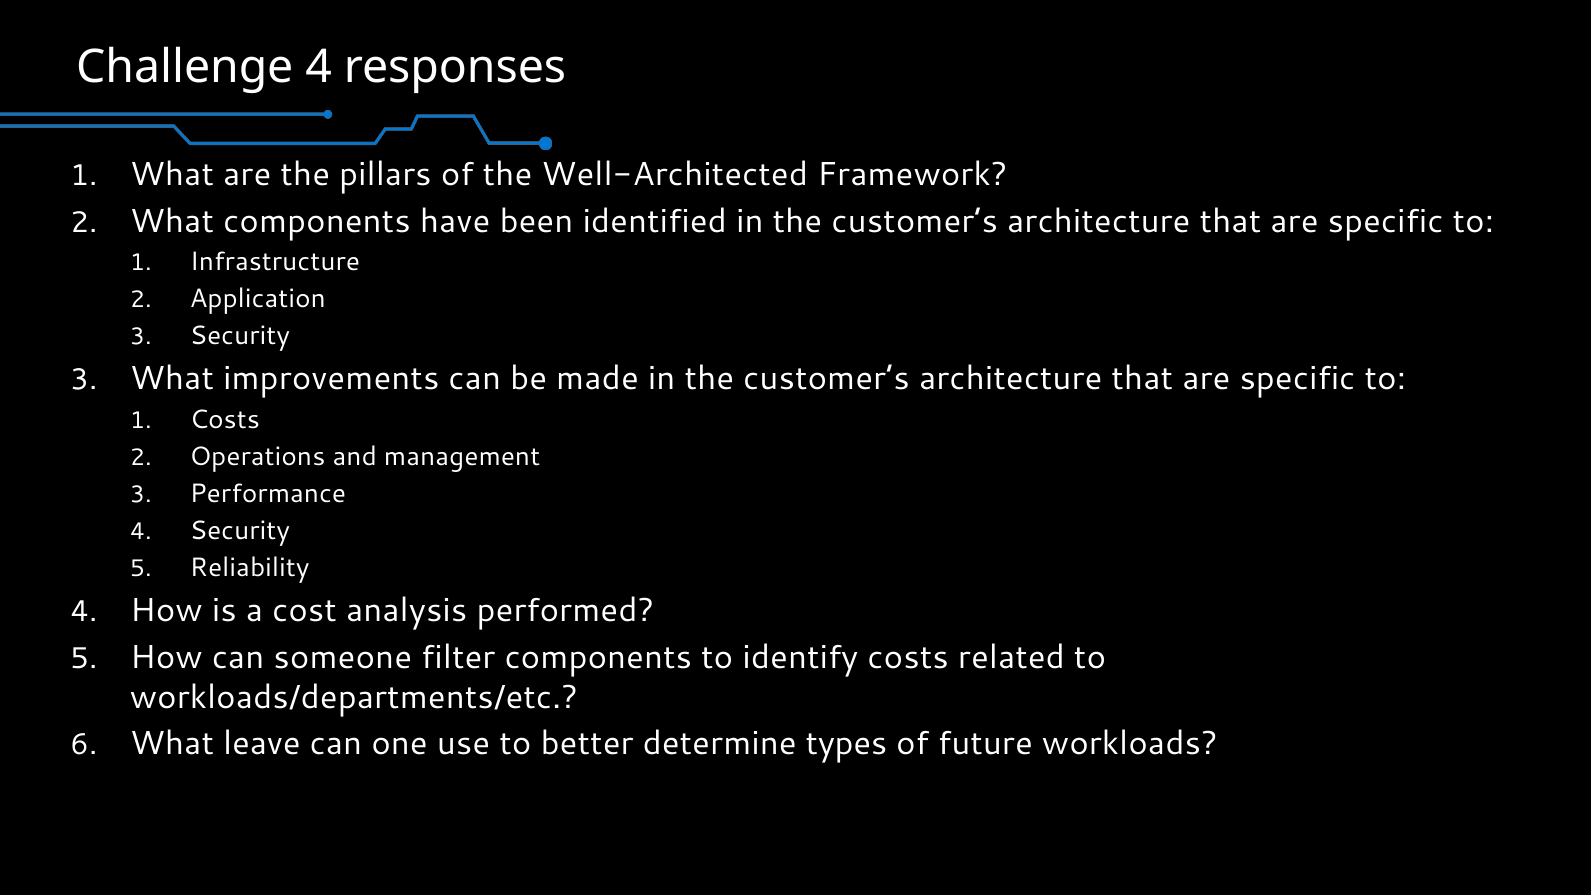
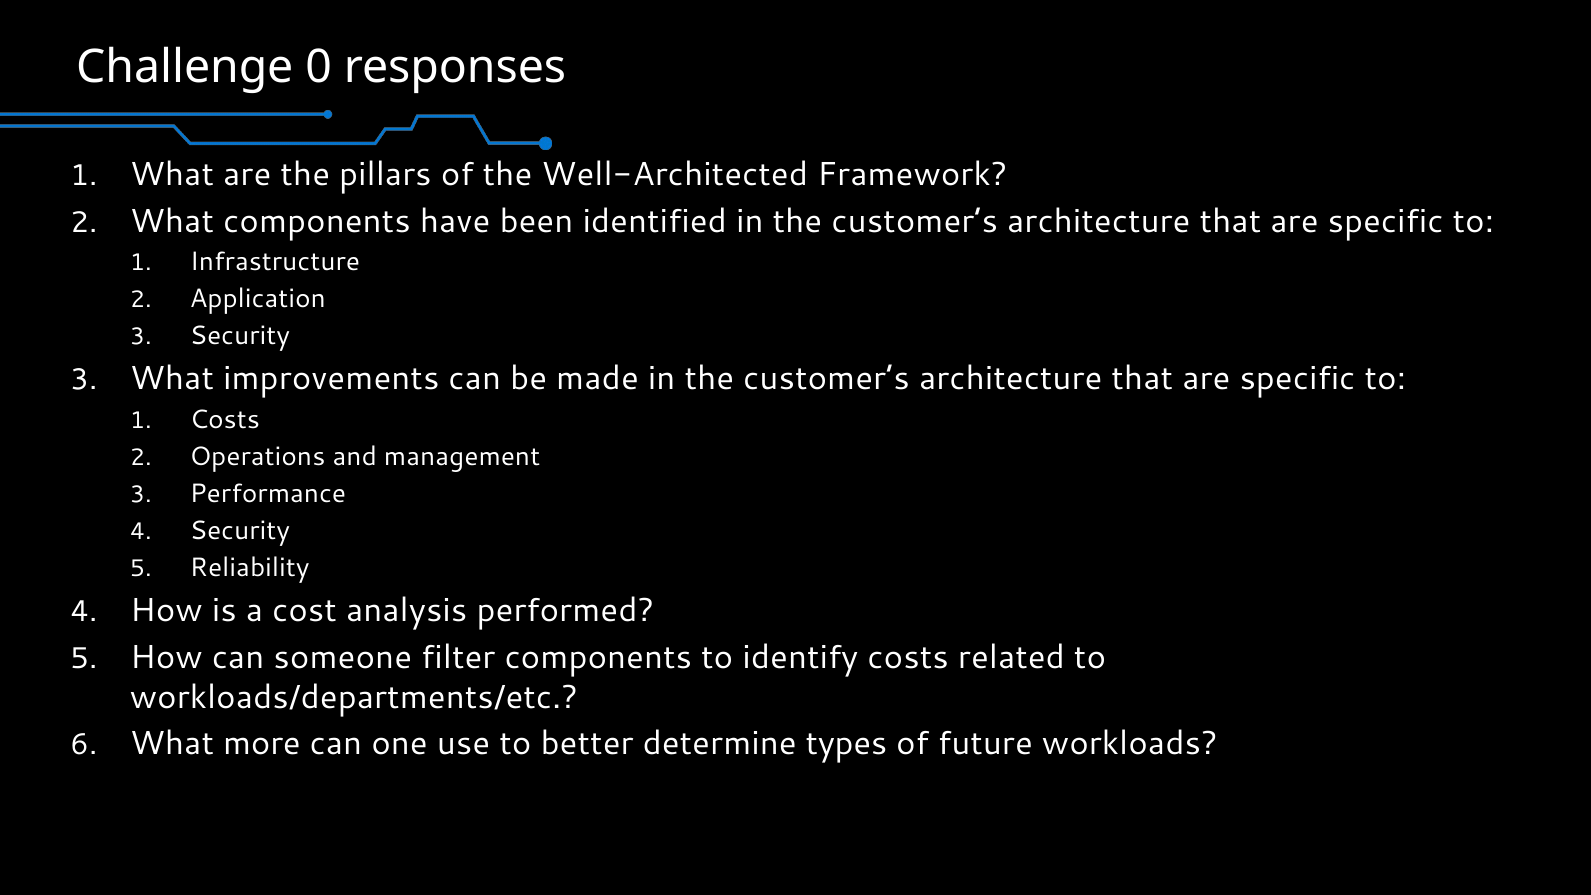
Challenge 4: 4 -> 0
leave: leave -> more
